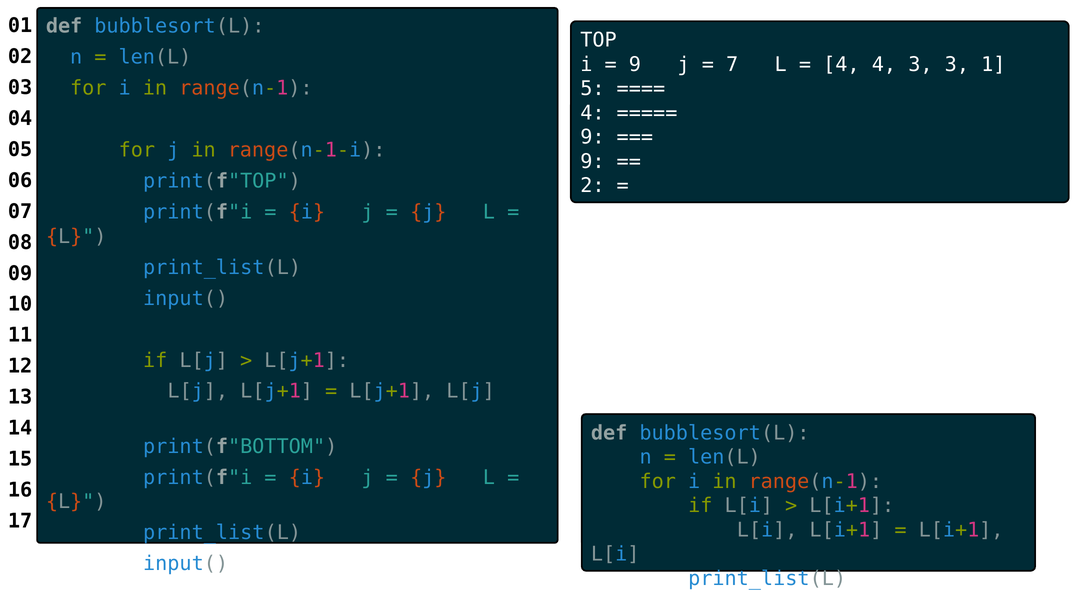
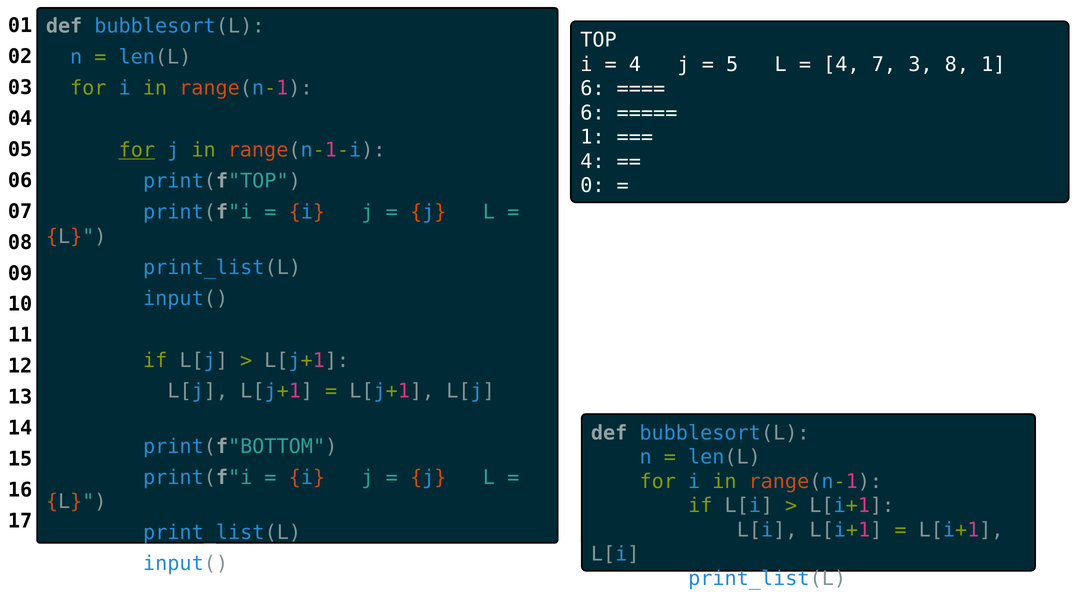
9 at (635, 64): 9 -> 4
7: 7 -> 5
4 4: 4 -> 7
3 3: 3 -> 8
5 at (592, 89): 5 -> 6
4 at (592, 113): 4 -> 6
9 at (592, 137): 9 -> 1
for at (137, 150) underline: none -> present
9 at (592, 161): 9 -> 4
2: 2 -> 0
